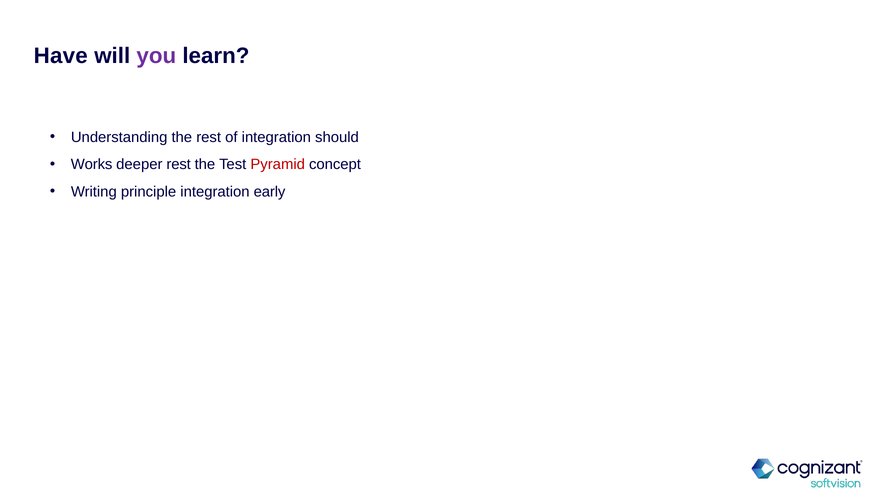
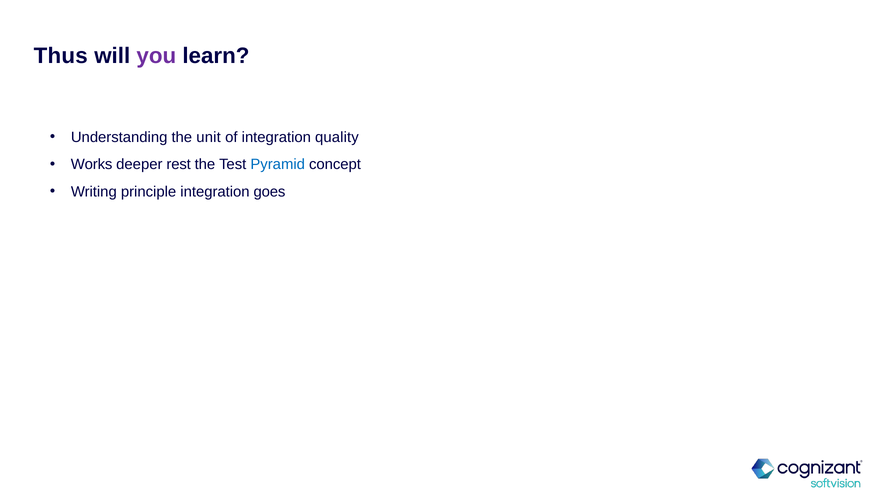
Have: Have -> Thus
the rest: rest -> unit
should: should -> quality
Pyramid colour: red -> blue
early: early -> goes
